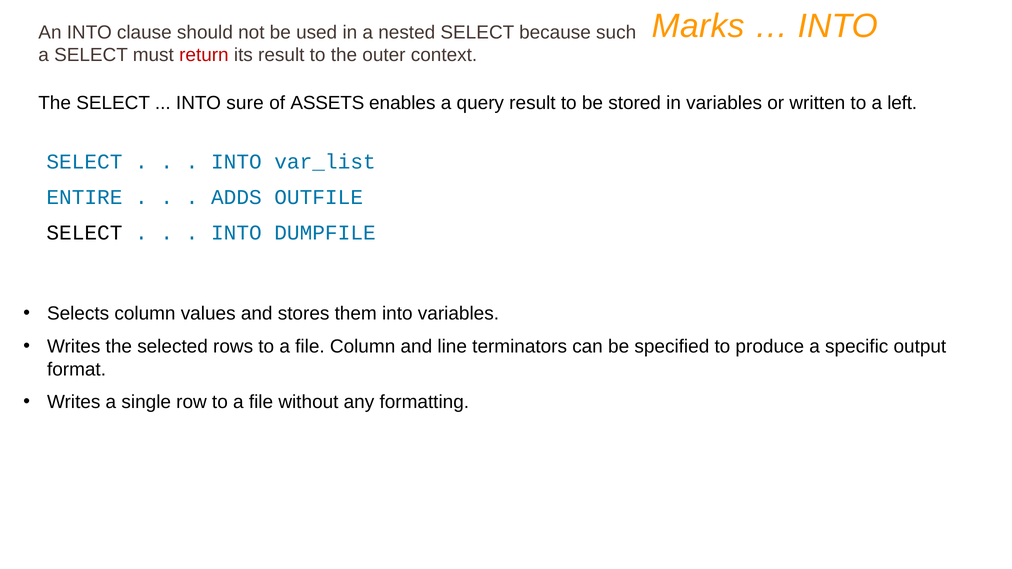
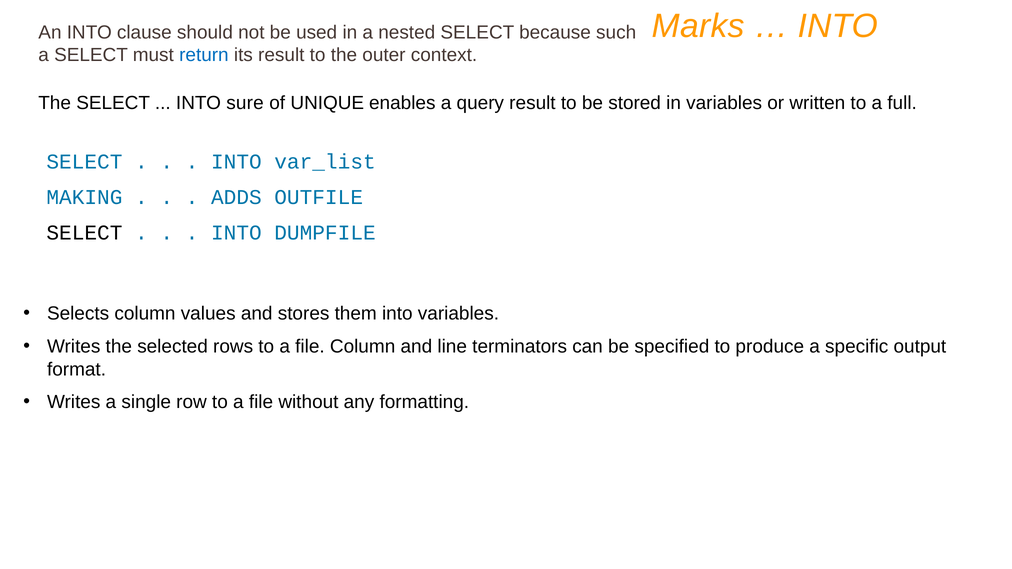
return colour: red -> blue
ASSETS: ASSETS -> UNIQUE
left: left -> full
ENTIRE: ENTIRE -> MAKING
